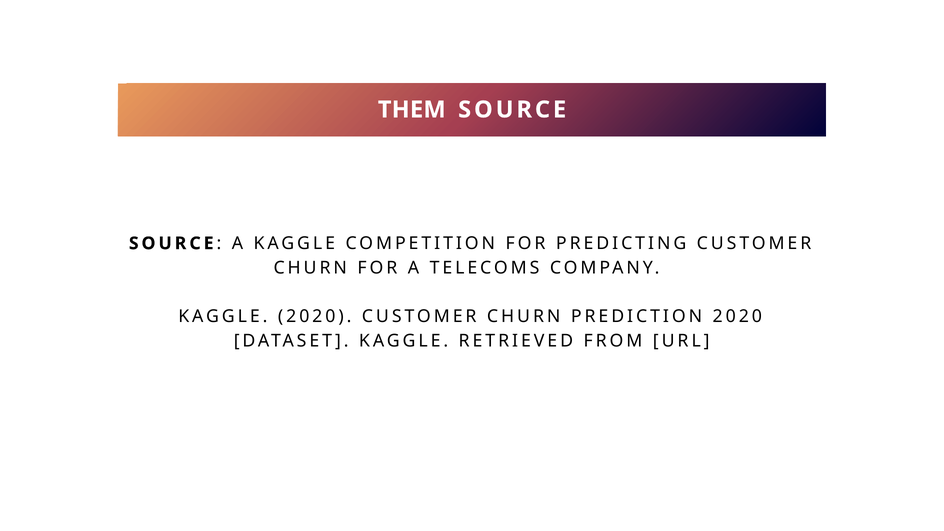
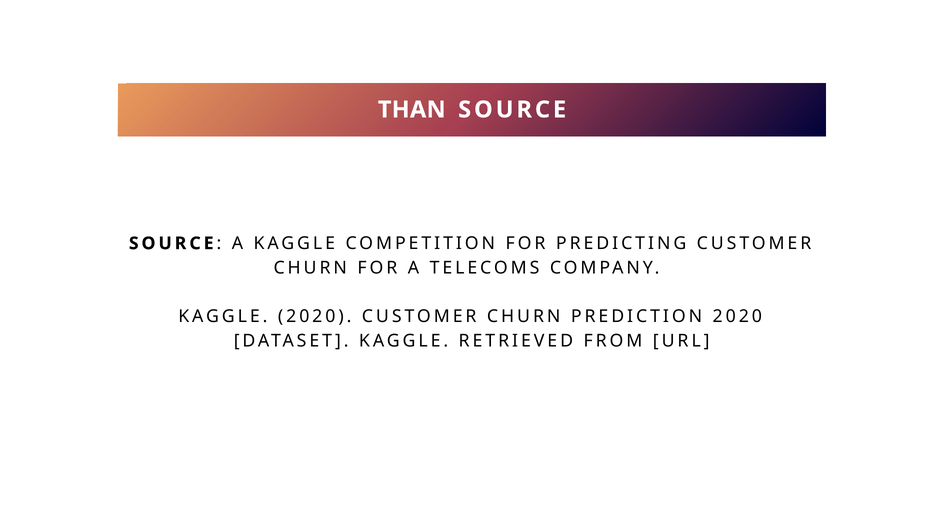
THEM: THEM -> THAN
